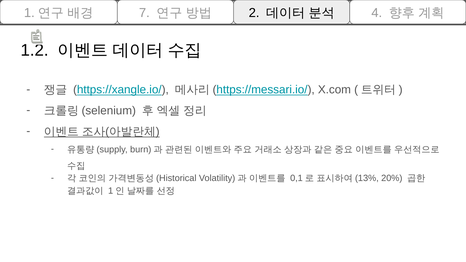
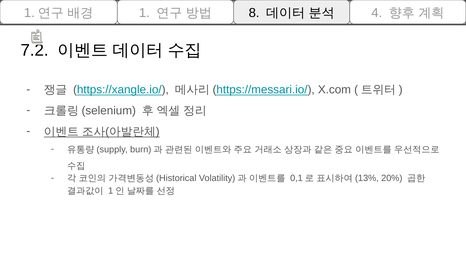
7 at (144, 13): 7 -> 1
2: 2 -> 8
1.2: 1.2 -> 7.2
